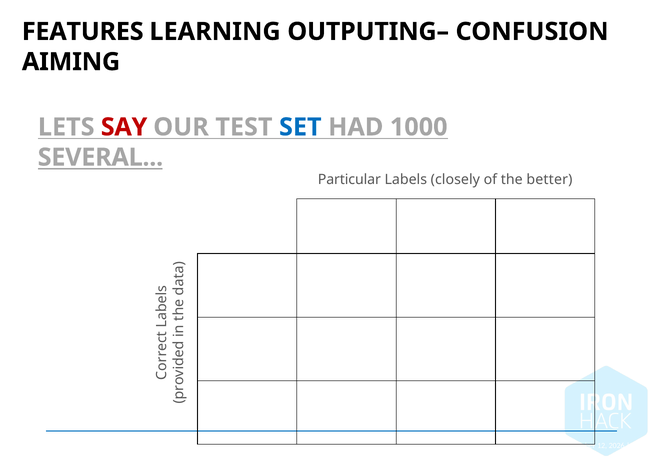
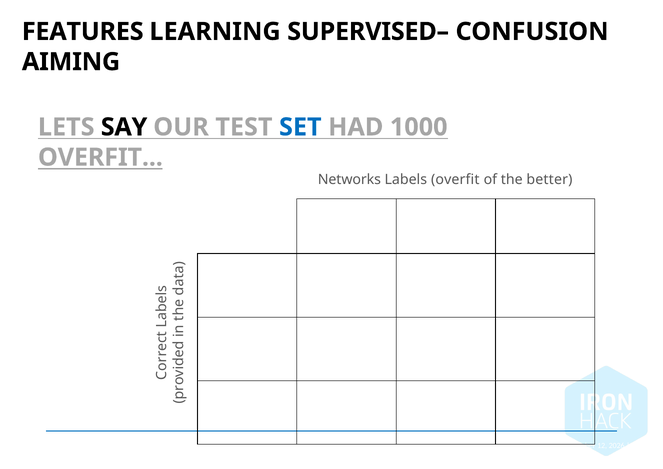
OUTPUTING–: OUTPUTING– -> SUPERVISED–
SAY colour: red -> black
SEVERAL at (100, 157): SEVERAL -> OVERFIT
Particular: Particular -> Networks
Labels closely: closely -> overfit
